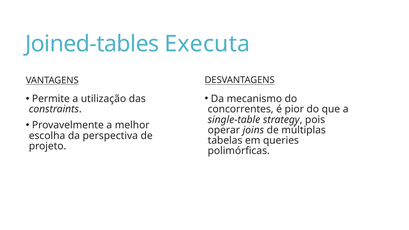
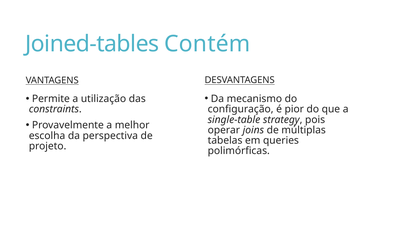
Executa: Executa -> Contém
concorrentes: concorrentes -> configuração
